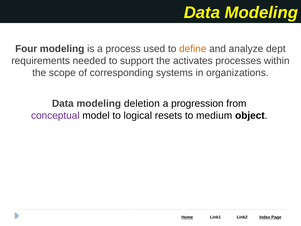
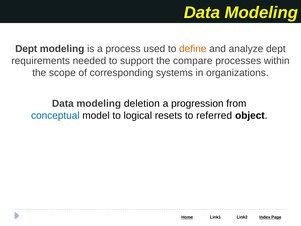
Four at (26, 49): Four -> Dept
activates: activates -> compare
conceptual colour: purple -> blue
medium: medium -> referred
